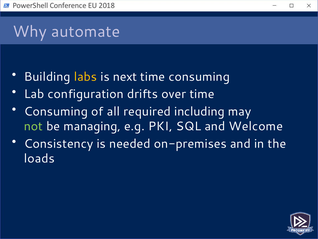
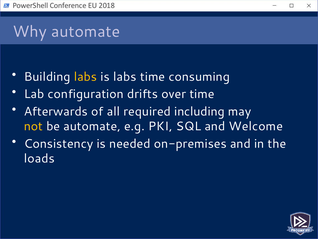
is next: next -> labs
Consuming at (56, 111): Consuming -> Afterwards
not colour: light green -> yellow
be managing: managing -> automate
